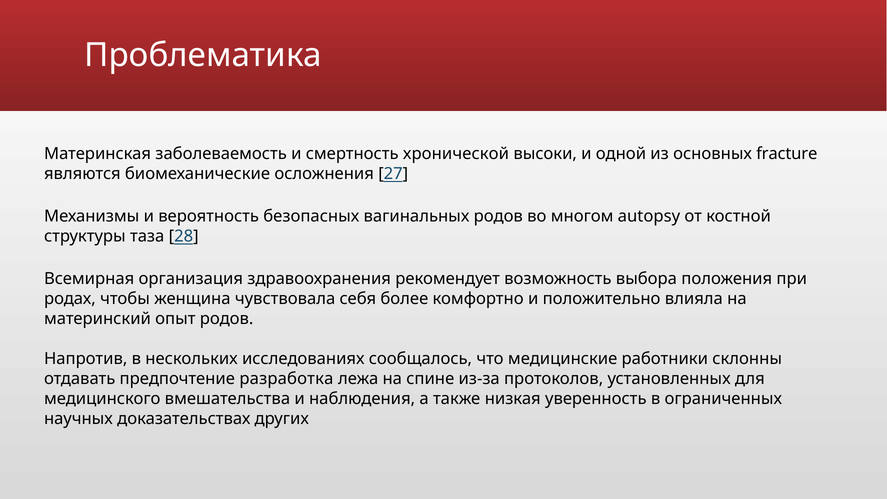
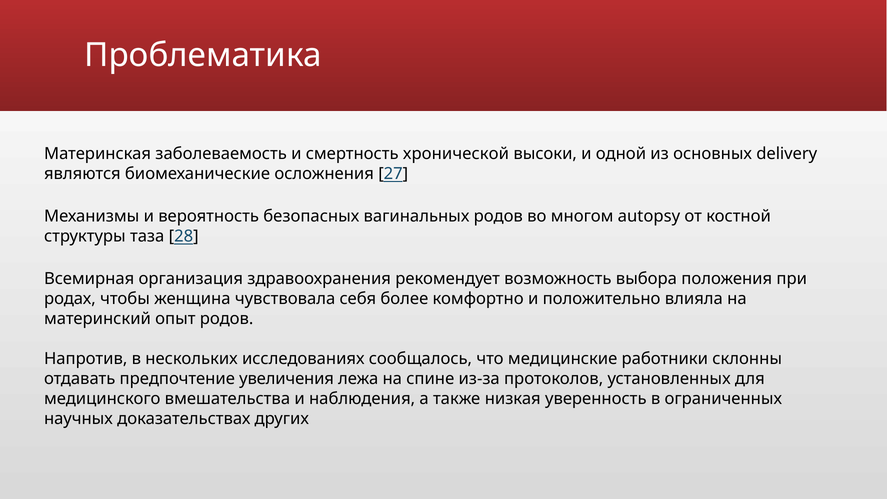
fracture: fracture -> delivery
разработка: разработка -> увеличения
